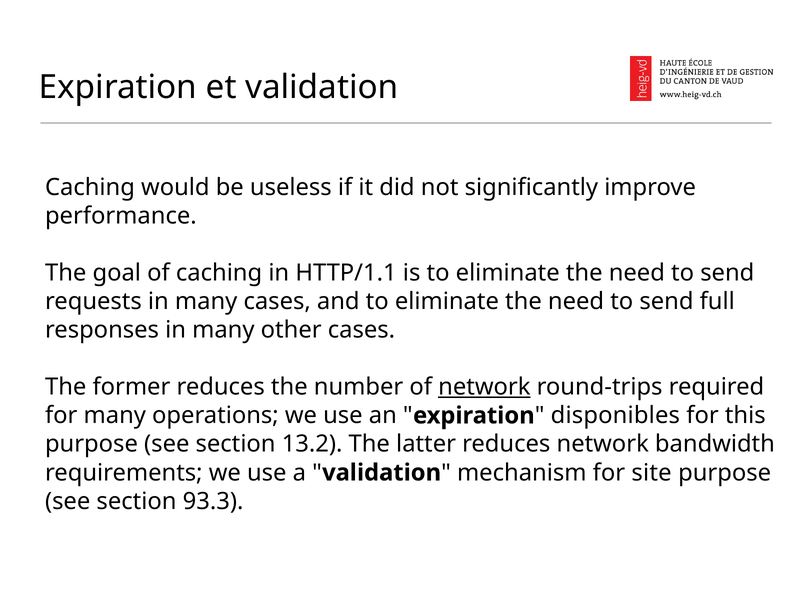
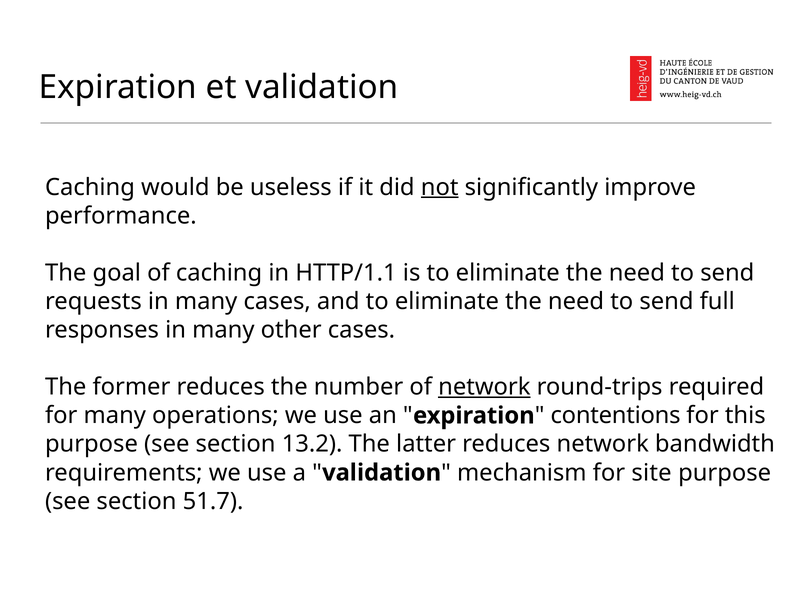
not underline: none -> present
disponibles: disponibles -> contentions
93.3: 93.3 -> 51.7
